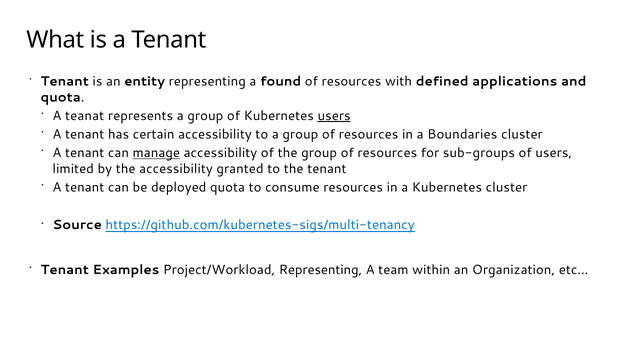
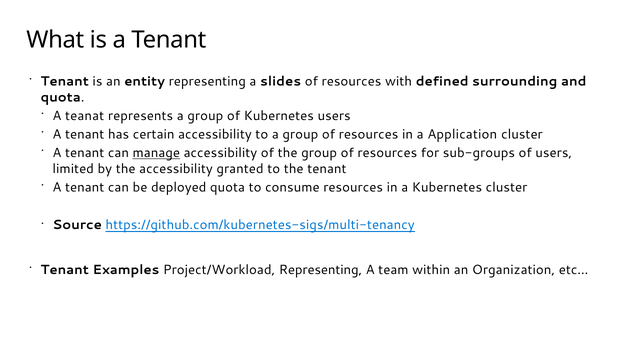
found: found -> slides
applications: applications -> surrounding
users at (334, 116) underline: present -> none
Boundaries: Boundaries -> Application
